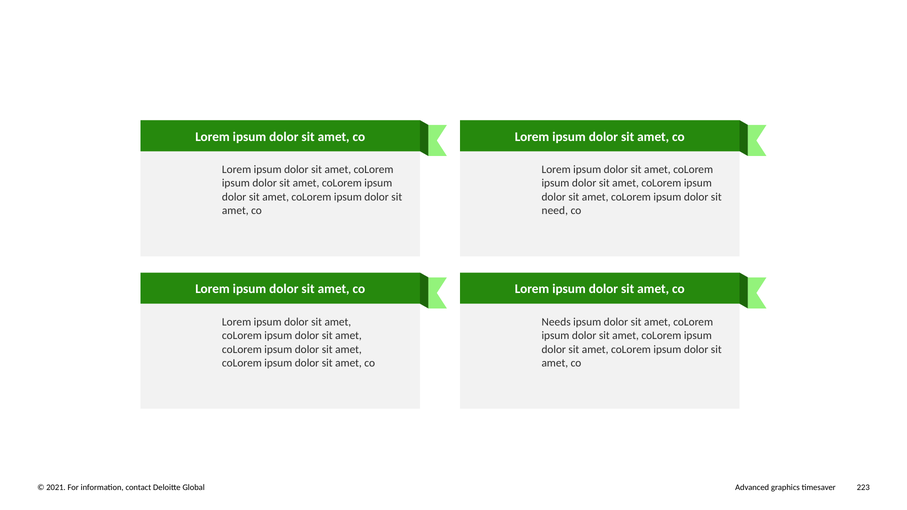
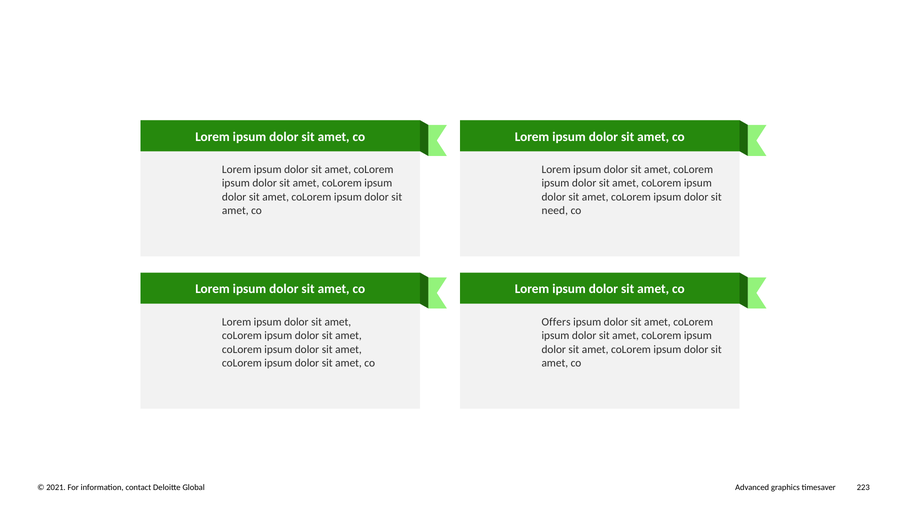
Needs: Needs -> Offers
